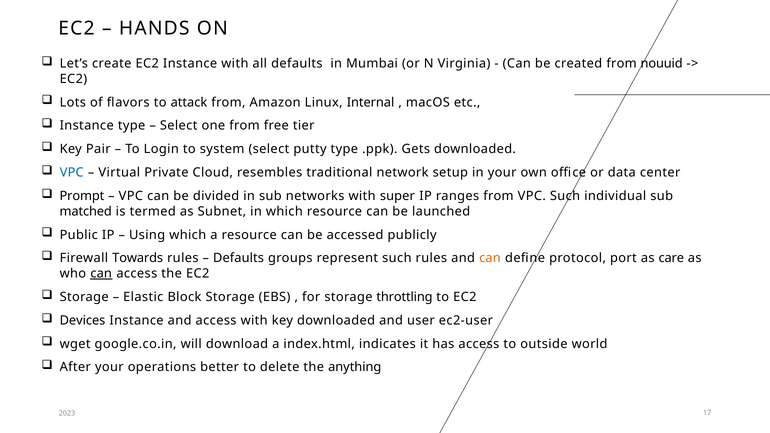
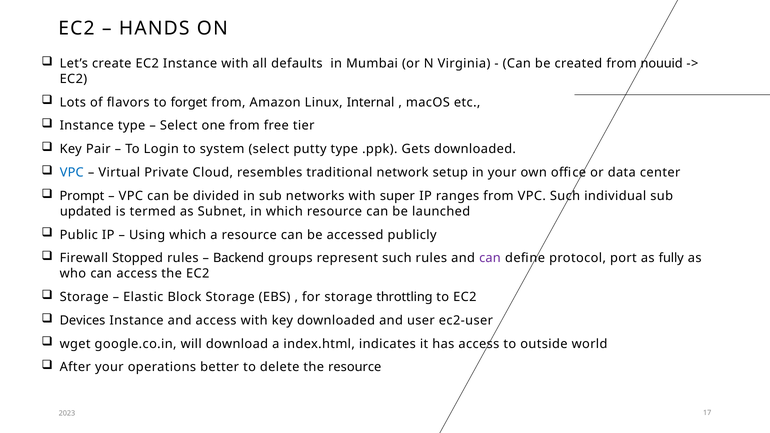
attack: attack -> forget
matched: matched -> updated
Towards: Towards -> Stopped
Defaults at (239, 258): Defaults -> Backend
can at (490, 258) colour: orange -> purple
care: care -> fully
can at (101, 274) underline: present -> none
the anything: anything -> resource
